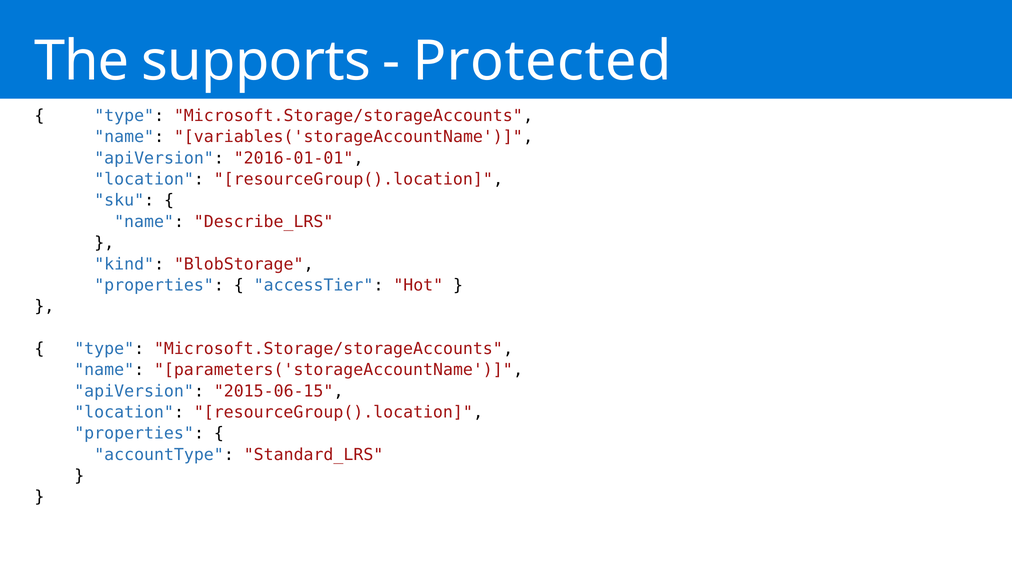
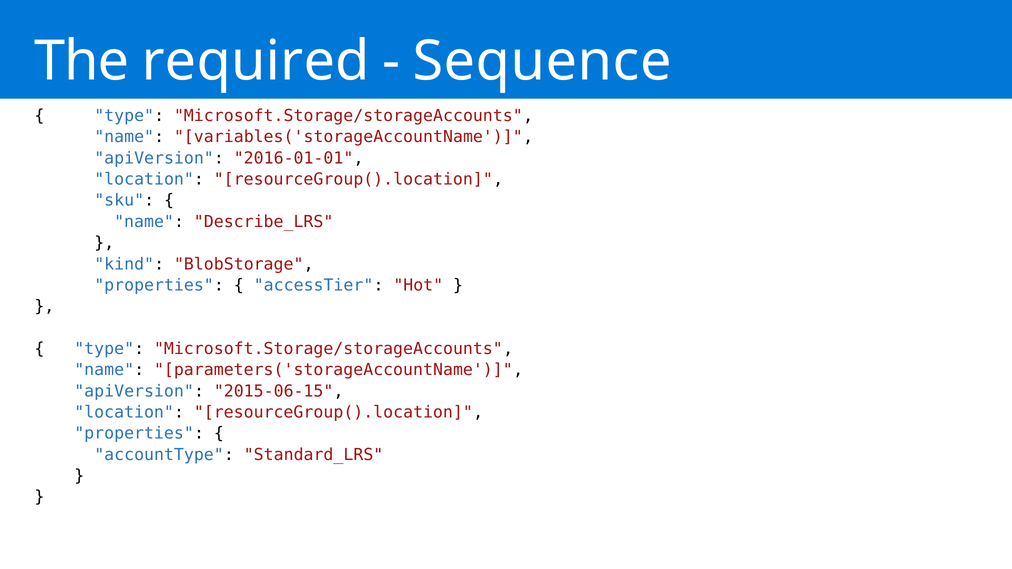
supports: supports -> required
Protected: Protected -> Sequence
